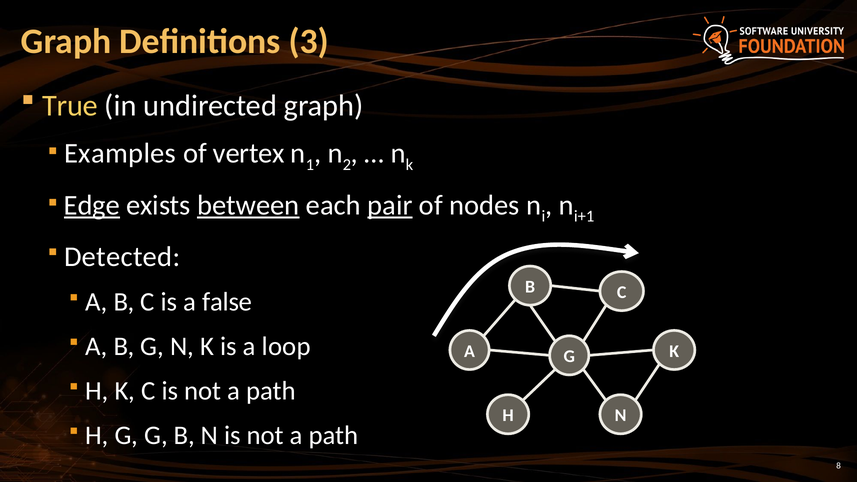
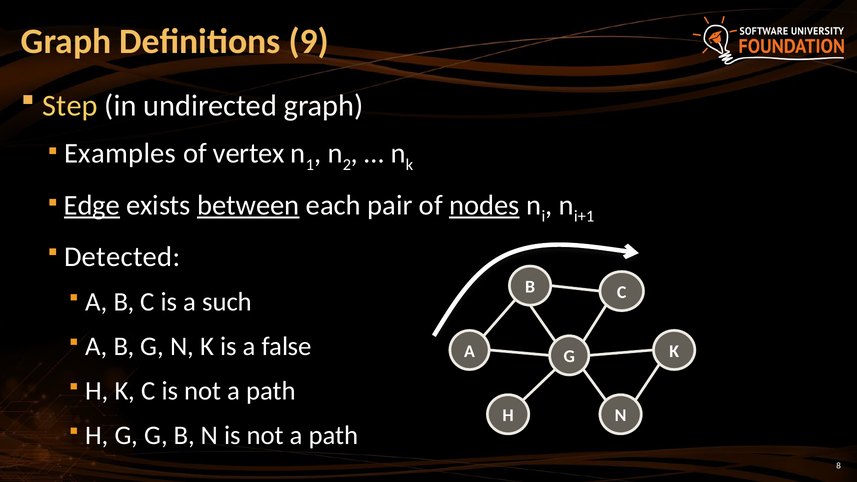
3: 3 -> 9
True: True -> Step
pair underline: present -> none
nodes underline: none -> present
false: false -> such
loop: loop -> false
